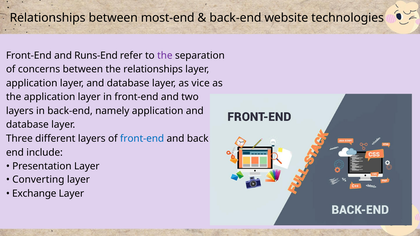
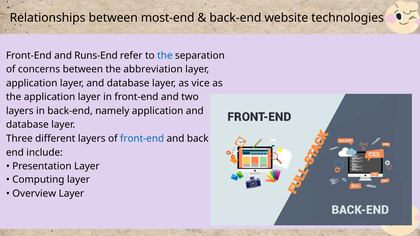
the at (165, 55) colour: purple -> blue
the relationships: relationships -> abbreviation
Converting: Converting -> Computing
Exchange: Exchange -> Overview
